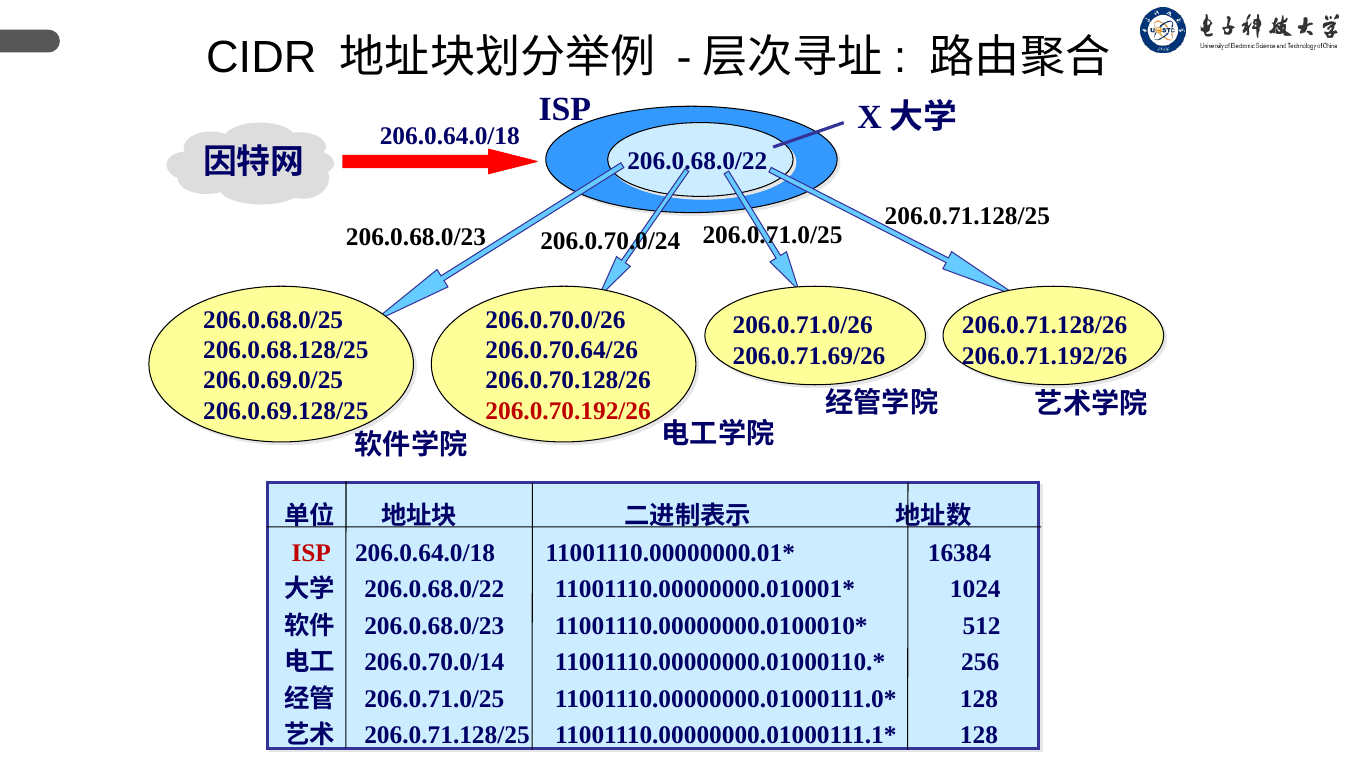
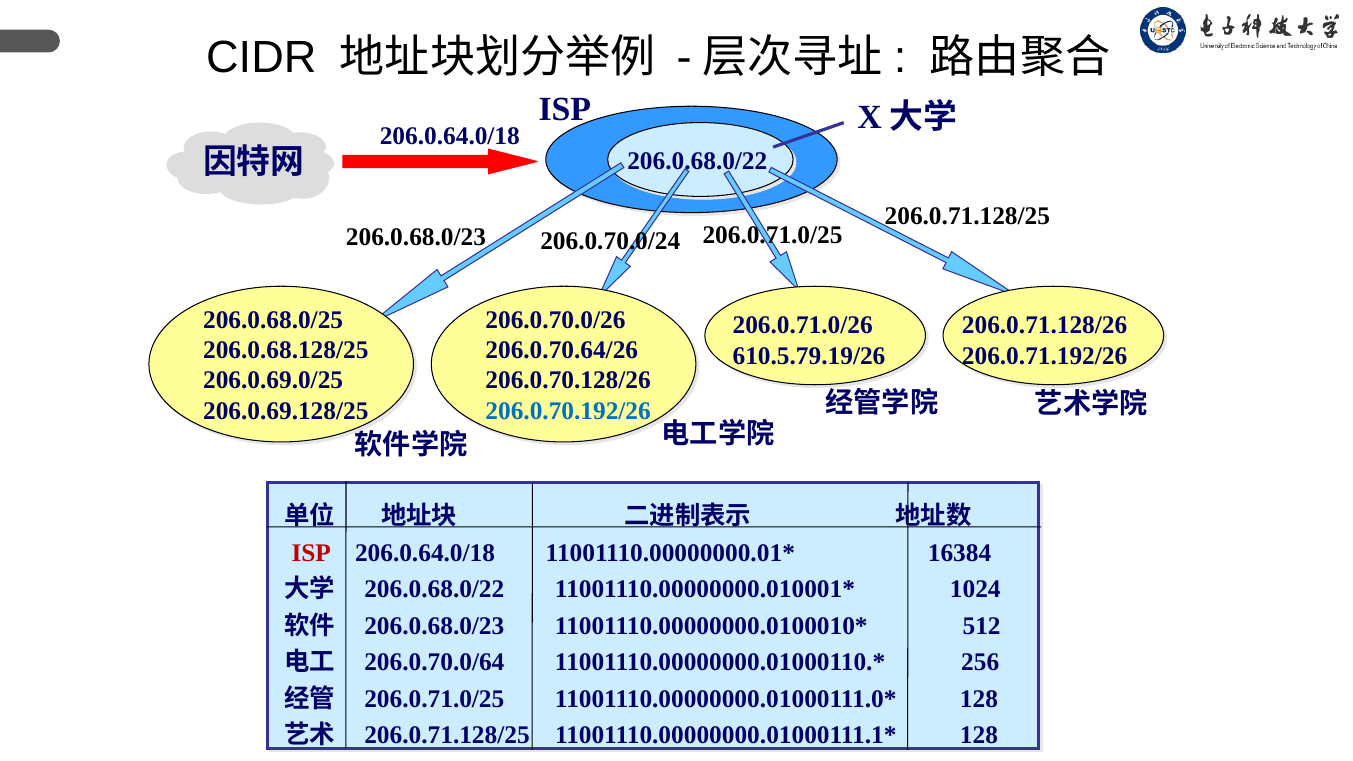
206.0.71.69/26: 206.0.71.69/26 -> 610.5.79.19/26
206.0.70.192/26 colour: red -> blue
206.0.70.0/14: 206.0.70.0/14 -> 206.0.70.0/64
